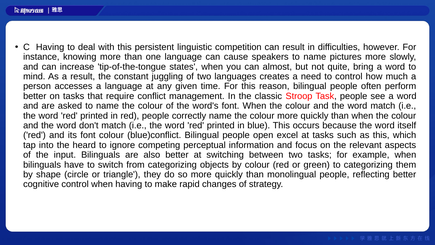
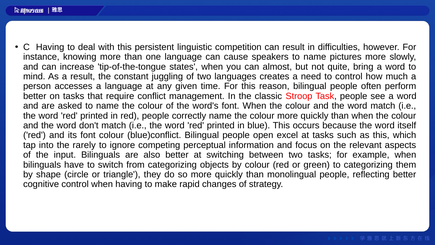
heard: heard -> rarely
